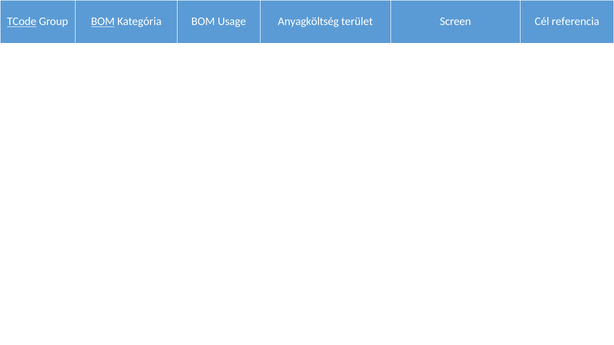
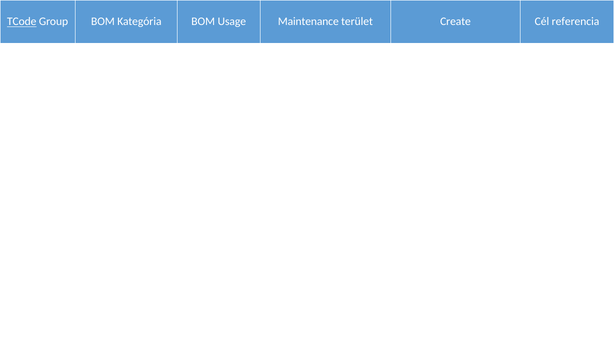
BOM at (103, 22) underline: present -> none
Usage Anyagköltség: Anyagköltség -> Maintenance
Screen: Screen -> Create
